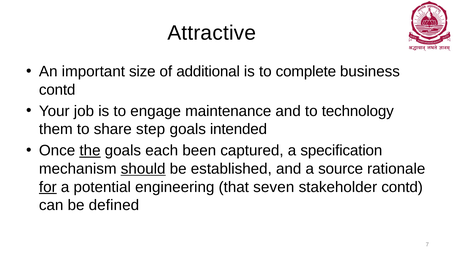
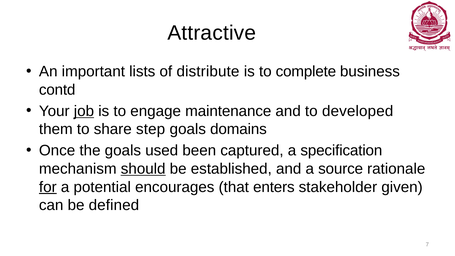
size: size -> lists
additional: additional -> distribute
job underline: none -> present
technology: technology -> developed
intended: intended -> domains
the underline: present -> none
each: each -> used
engineering: engineering -> encourages
seven: seven -> enters
stakeholder contd: contd -> given
